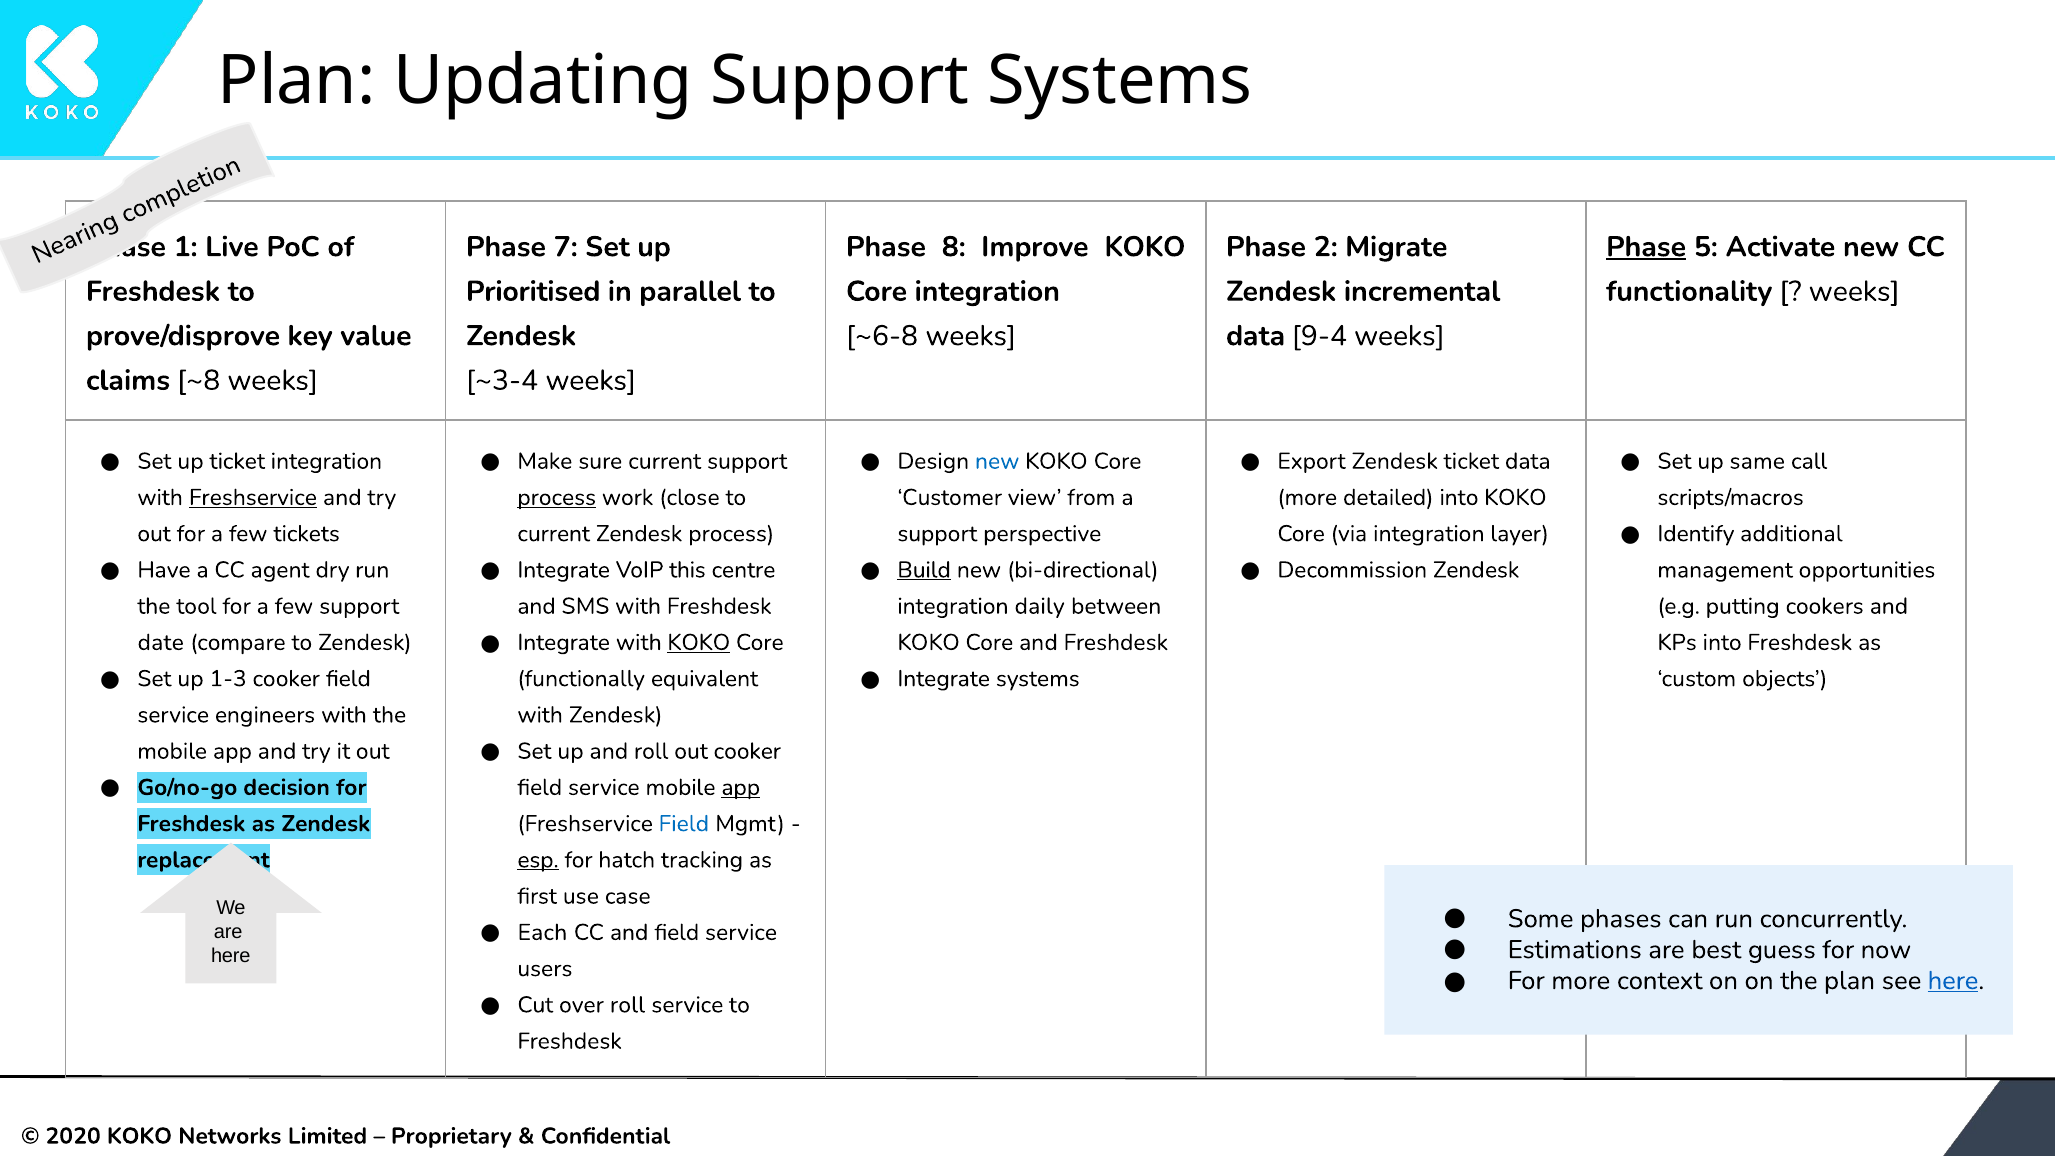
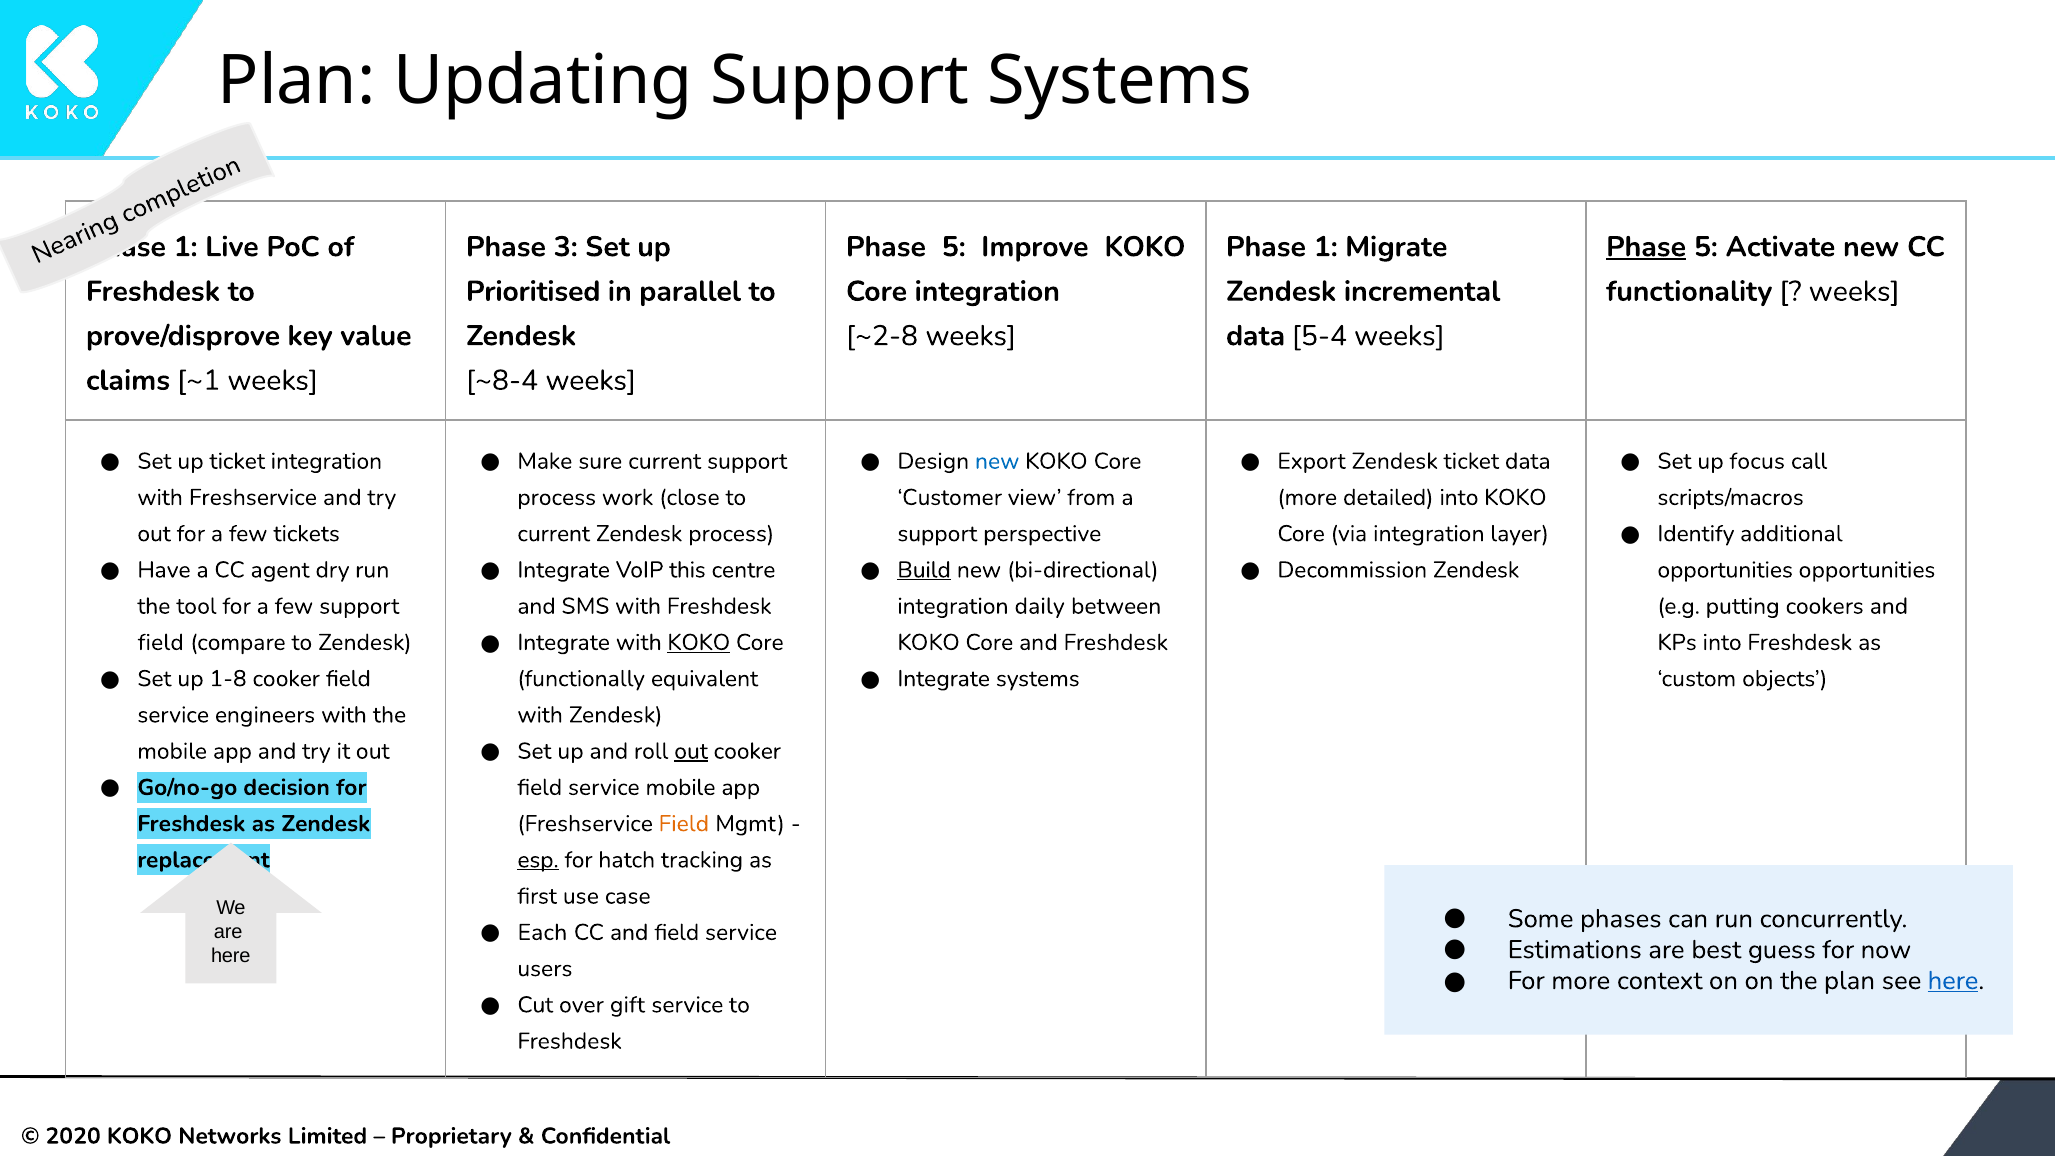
7: 7 -> 3
8 at (954, 247): 8 -> 5
2 at (1326, 247): 2 -> 1
~6-8: ~6-8 -> ~2-8
9-4: 9-4 -> 5-4
~8: ~8 -> ~1
~3-4: ~3-4 -> ~8-4
same: same -> focus
Freshservice at (253, 497) underline: present -> none
process at (557, 497) underline: present -> none
management at (1725, 570): management -> opportunities
date at (161, 642): date -> field
1-3: 1-3 -> 1-8
out at (691, 751) underline: none -> present
app at (741, 787) underline: present -> none
Field at (684, 824) colour: blue -> orange
over roll: roll -> gift
